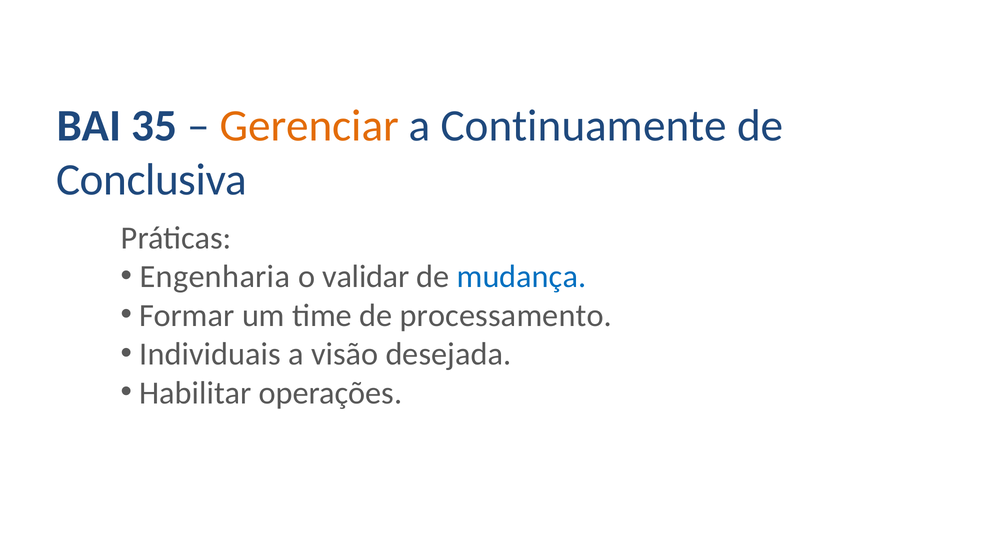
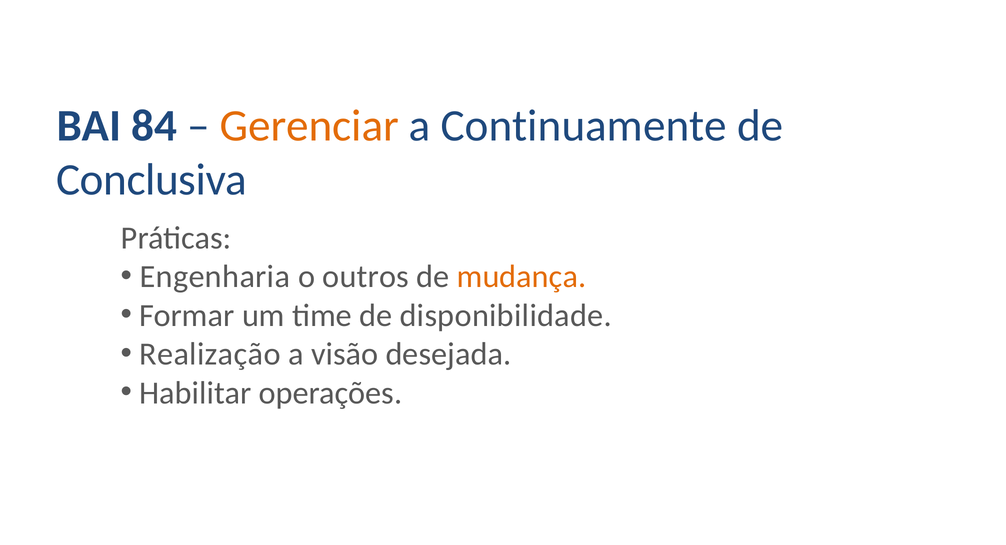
35: 35 -> 84
validar: validar -> outros
mudança colour: blue -> orange
processamento: processamento -> disponibilidade
Individuais: Individuais -> Realização
